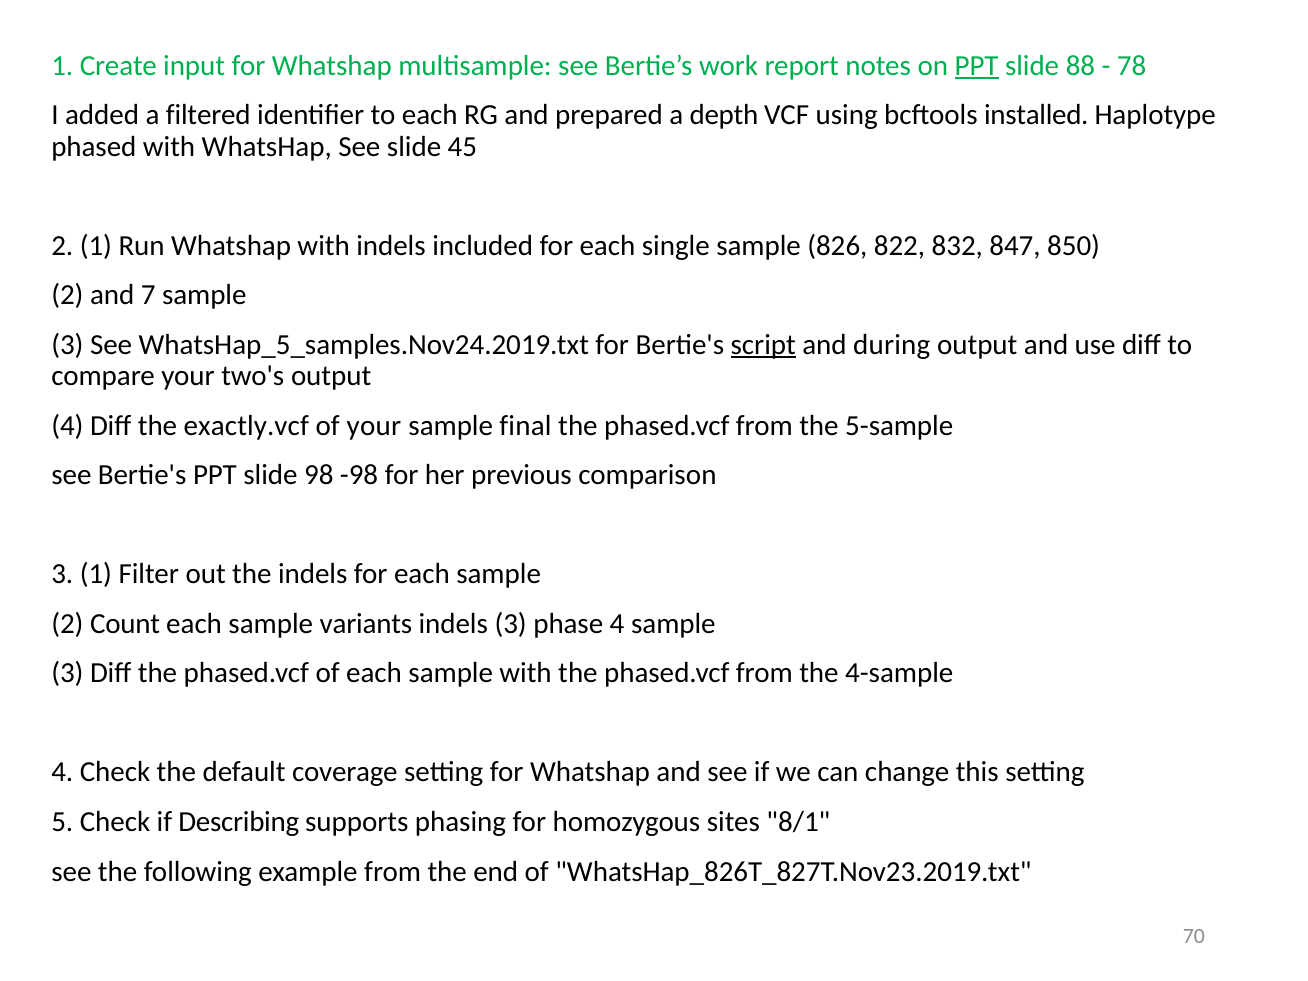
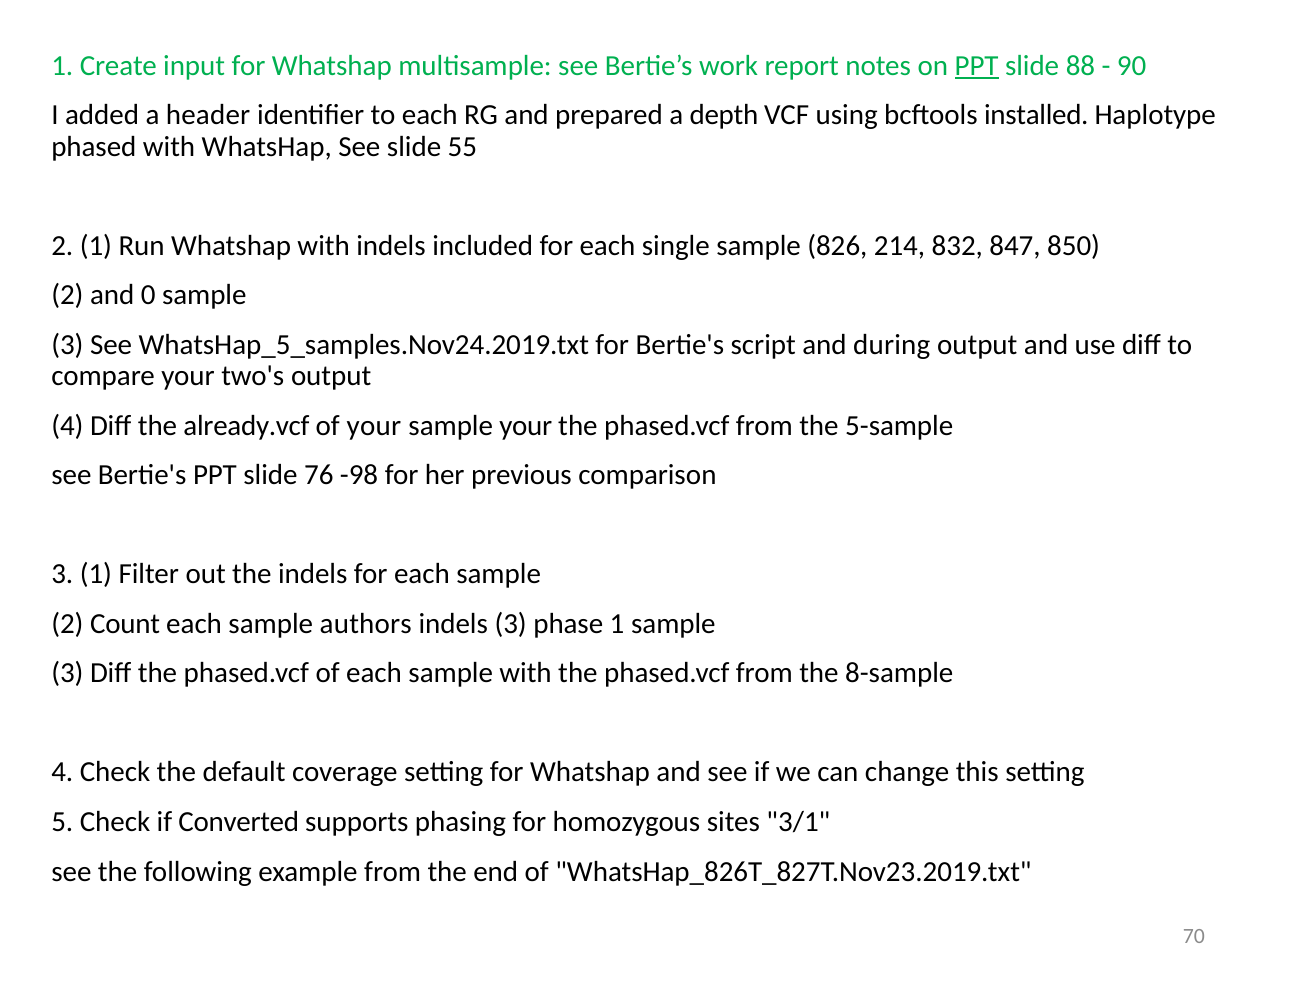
78: 78 -> 90
filtered: filtered -> header
45: 45 -> 55
822: 822 -> 214
7: 7 -> 0
script underline: present -> none
exactly.vcf: exactly.vcf -> already.vcf
sample final: final -> your
98: 98 -> 76
variants: variants -> authors
phase 4: 4 -> 1
4-sample: 4-sample -> 8-sample
Describing: Describing -> Converted
8/1: 8/1 -> 3/1
